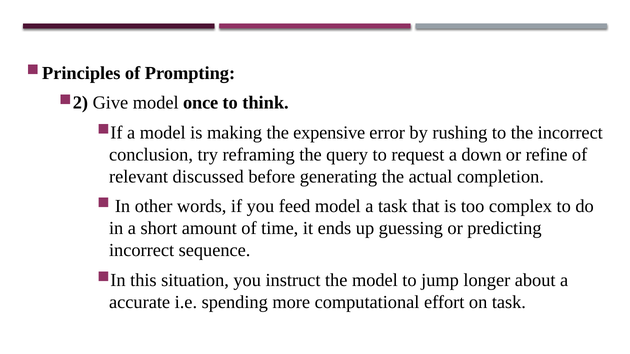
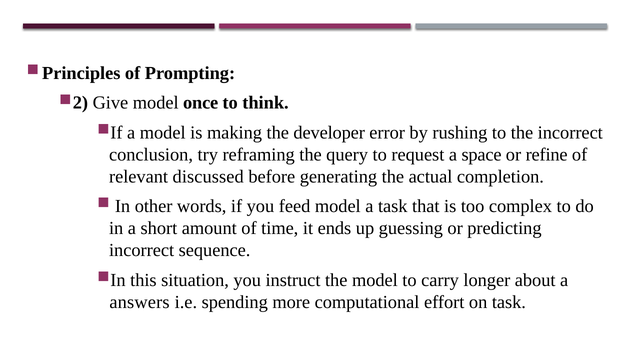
expensive: expensive -> developer
down: down -> space
jump: jump -> carry
accurate: accurate -> answers
